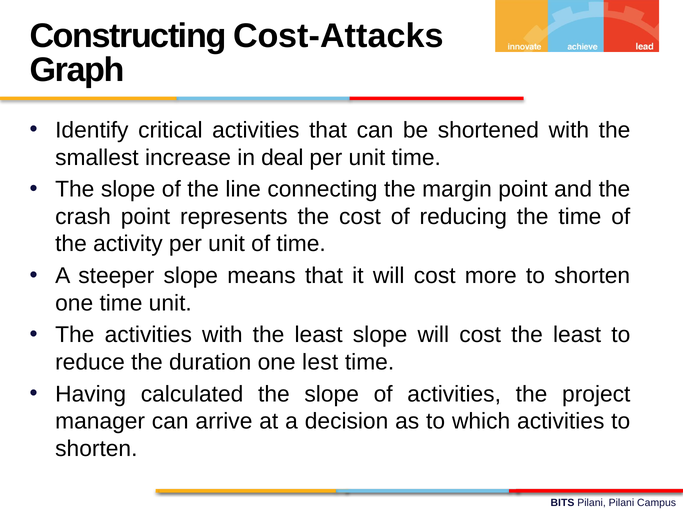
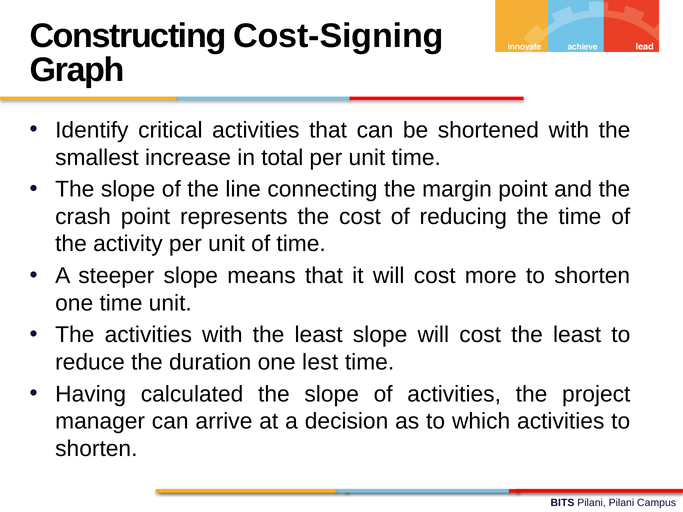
Cost-Attacks: Cost-Attacks -> Cost-Signing
deal: deal -> total
